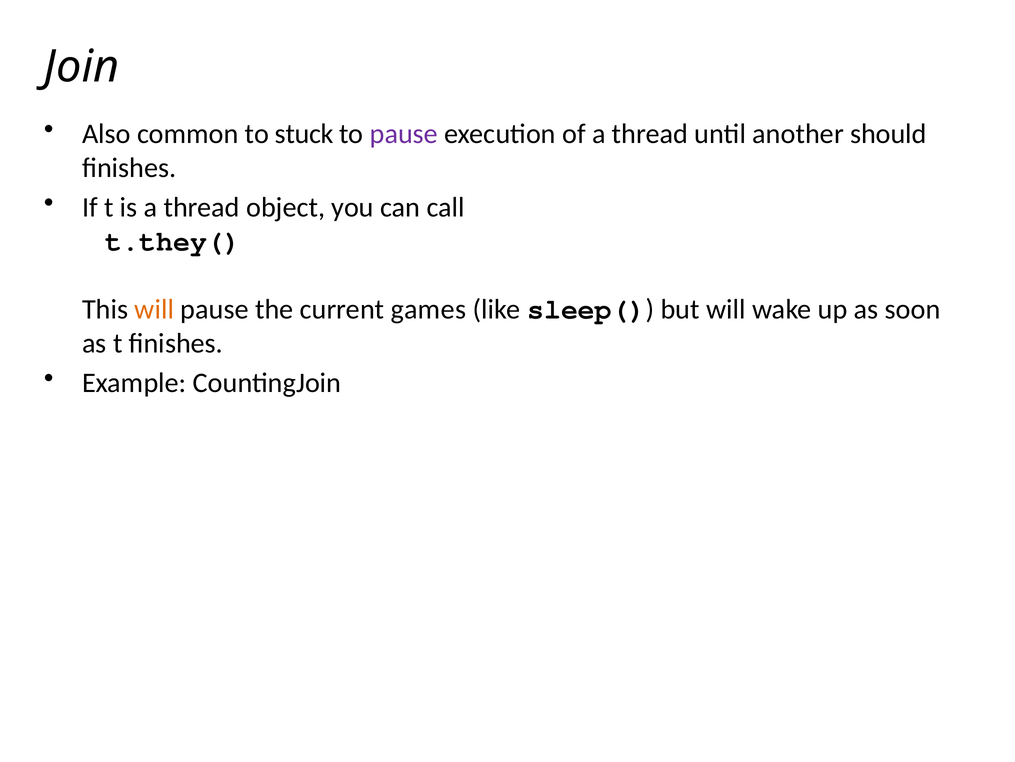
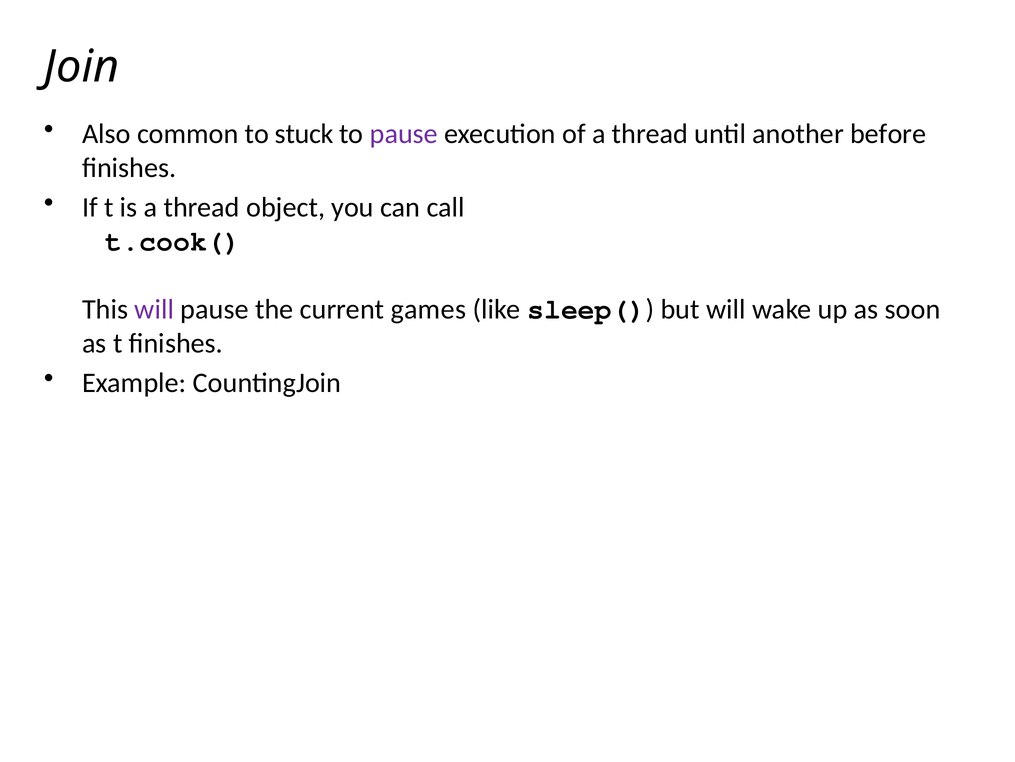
should: should -> before
t.they(: t.they( -> t.cook(
will at (154, 309) colour: orange -> purple
